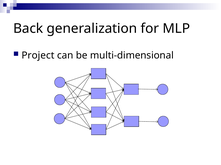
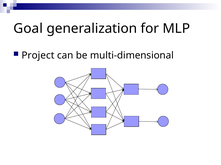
Back: Back -> Goal
